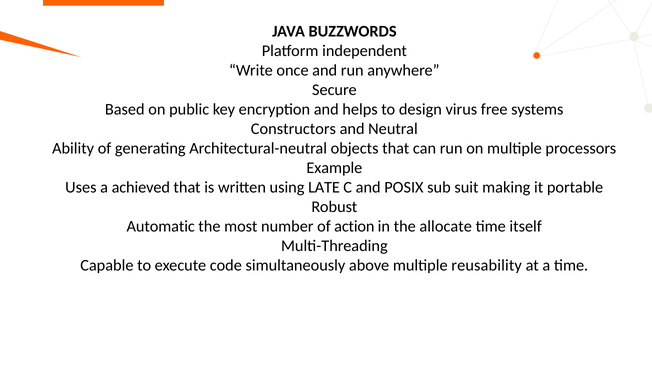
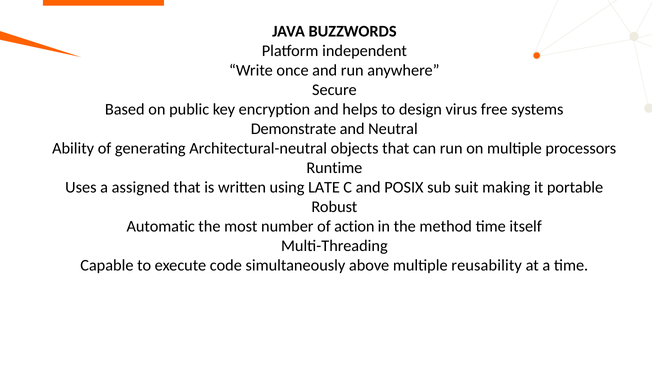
Constructors: Constructors -> Demonstrate
Example: Example -> Runtime
achieved: achieved -> assigned
allocate: allocate -> method
